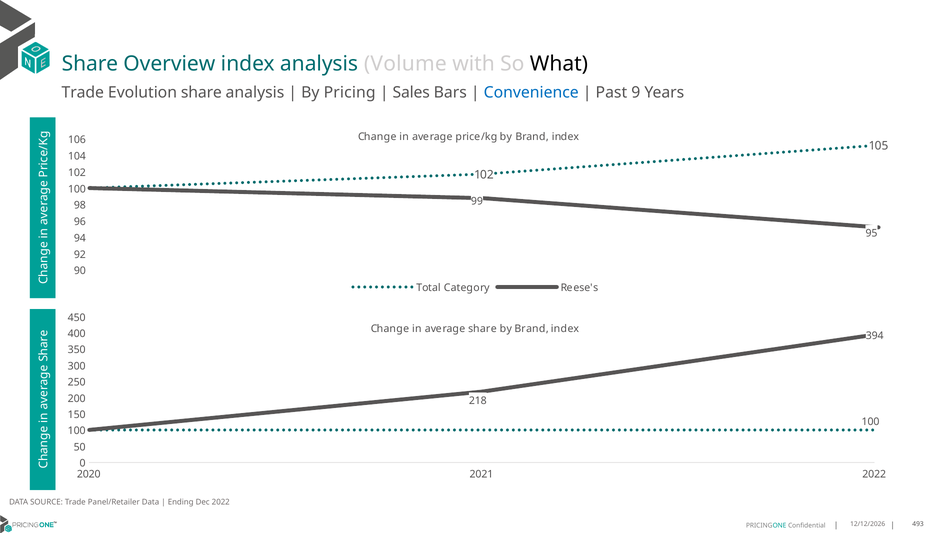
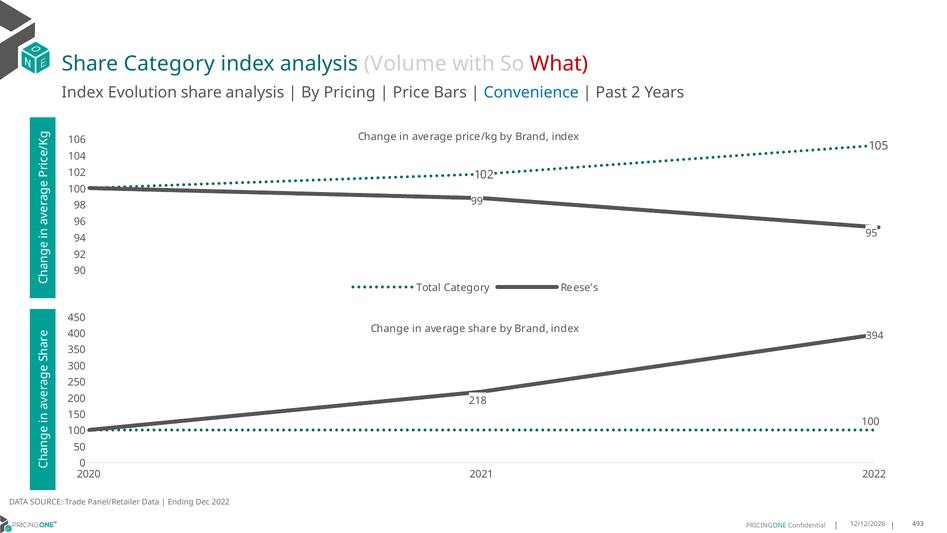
Share Overview: Overview -> Category
What colour: black -> red
Trade at (83, 92): Trade -> Index
Sales: Sales -> Price
9: 9 -> 2
